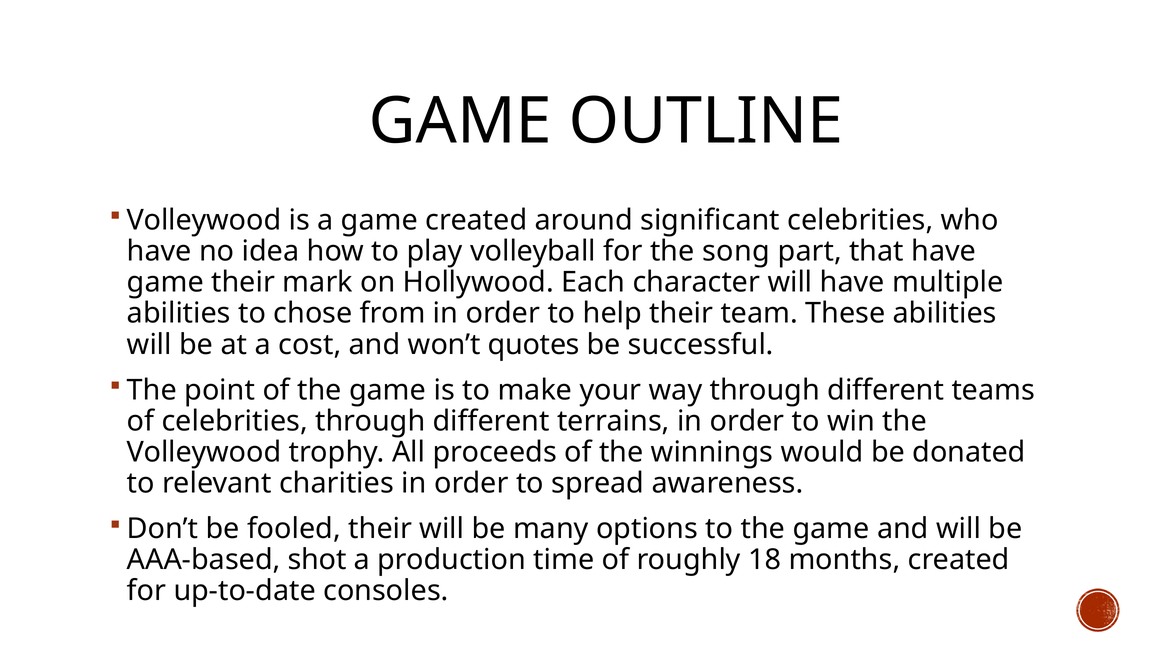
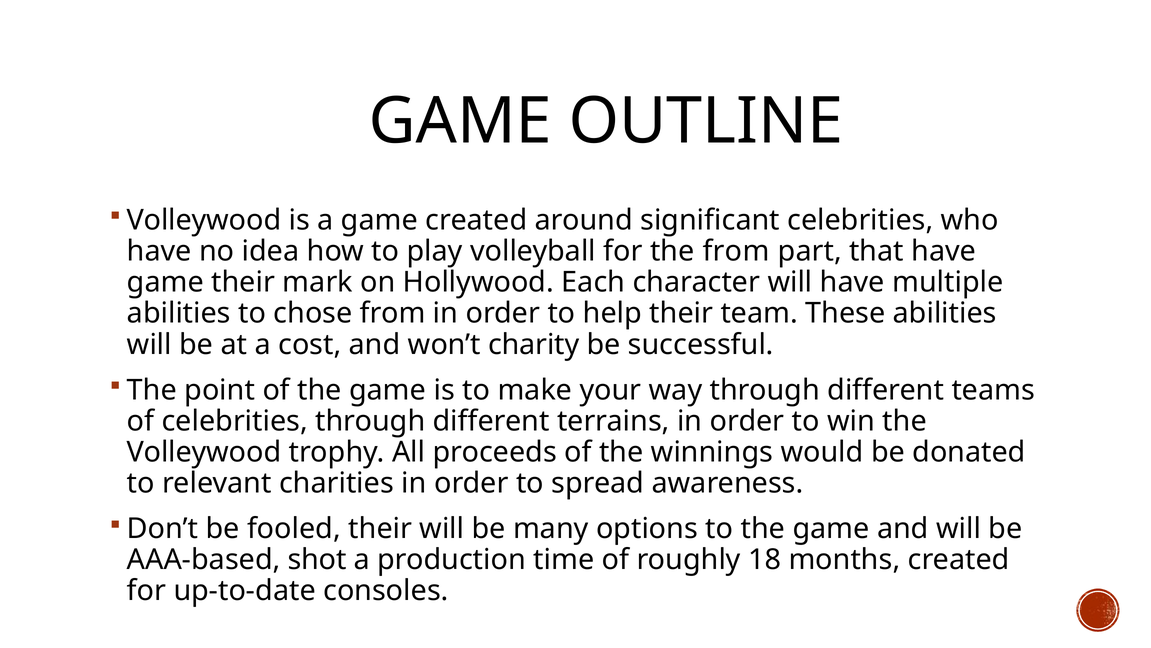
the song: song -> from
quotes: quotes -> charity
